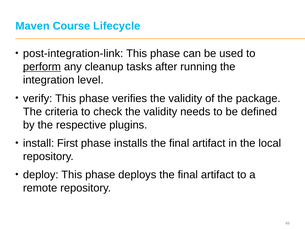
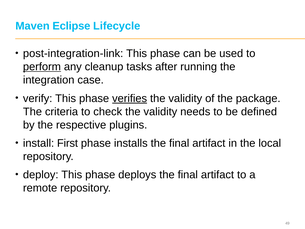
Course: Course -> Eclipse
level: level -> case
verifies underline: none -> present
